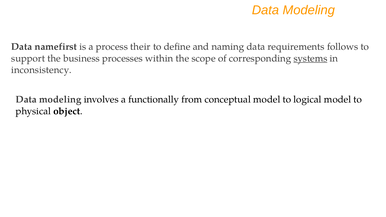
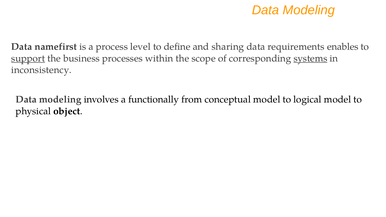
their: their -> level
naming: naming -> sharing
follows: follows -> enables
support underline: none -> present
